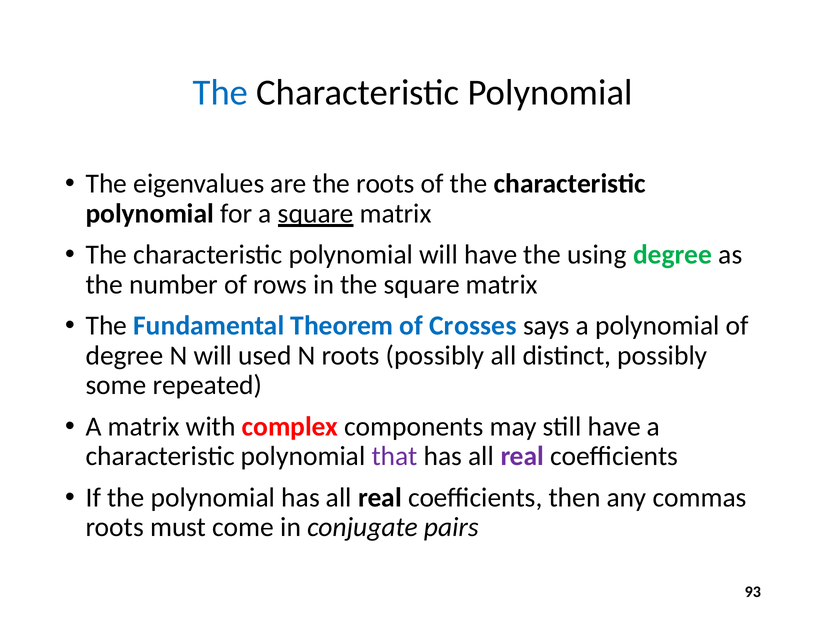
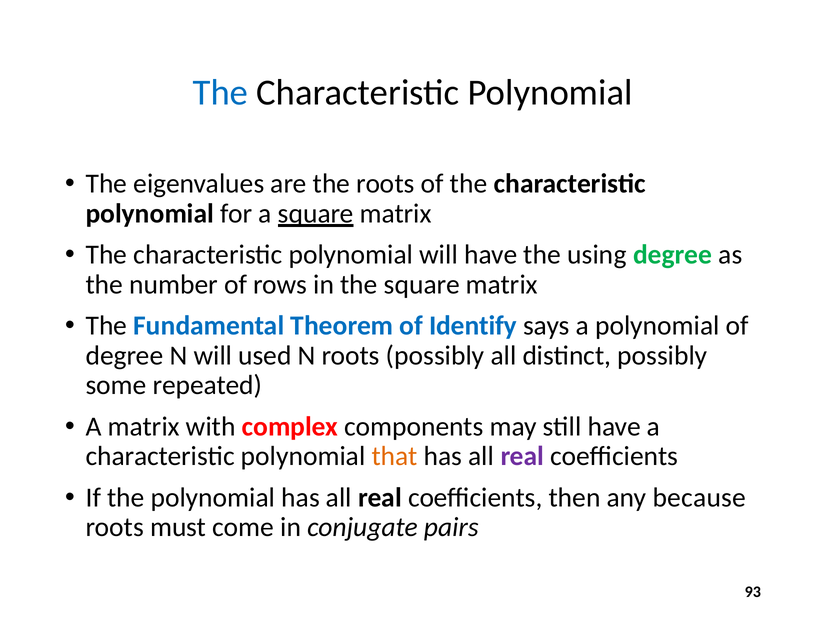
Crosses: Crosses -> Identify
that colour: purple -> orange
commas: commas -> because
